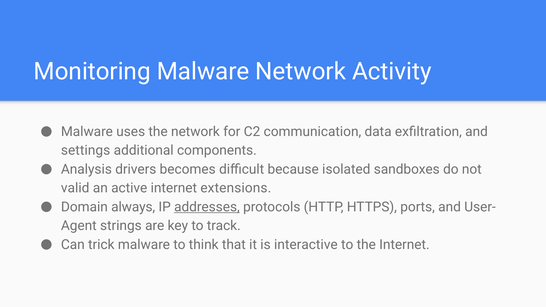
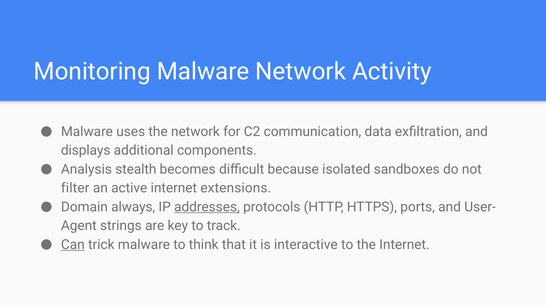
settings: settings -> displays
drivers: drivers -> stealth
valid: valid -> filter
Can underline: none -> present
